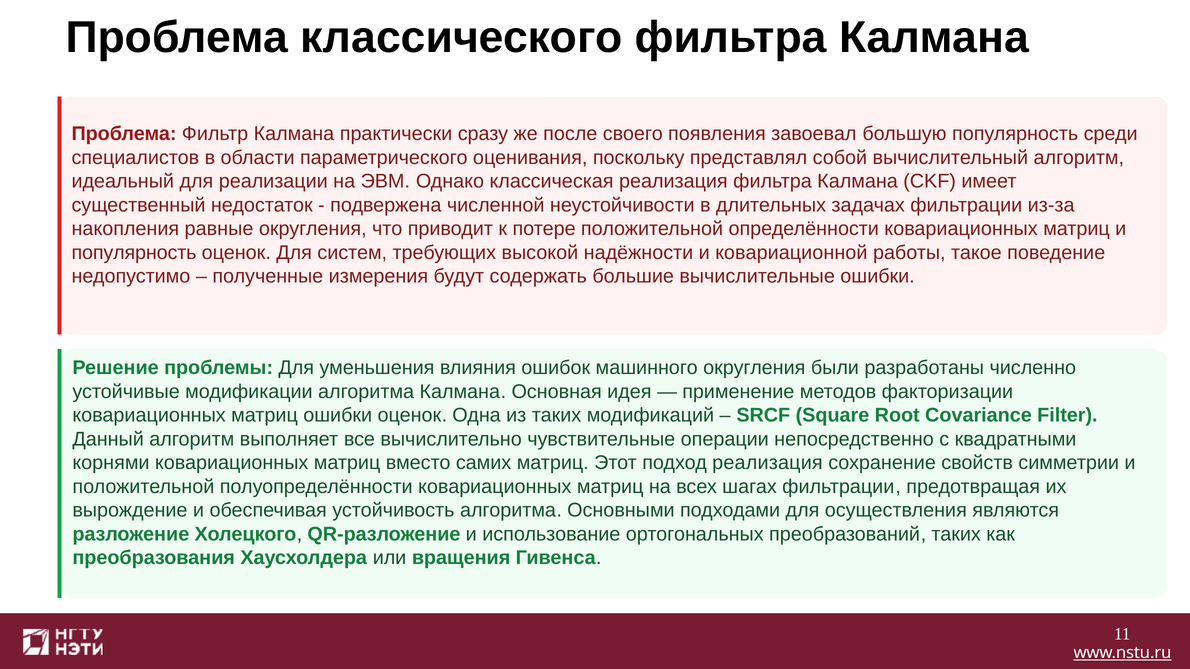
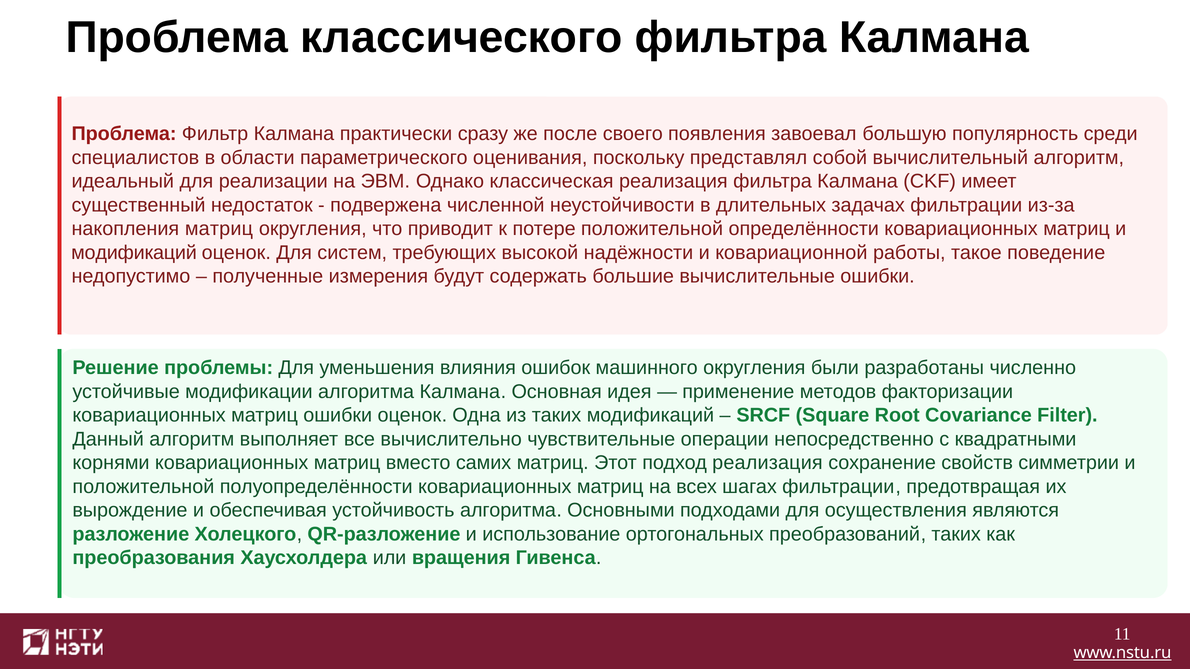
накопления равные: равные -> матриц
популярность at (134, 253): популярность -> модификаций
